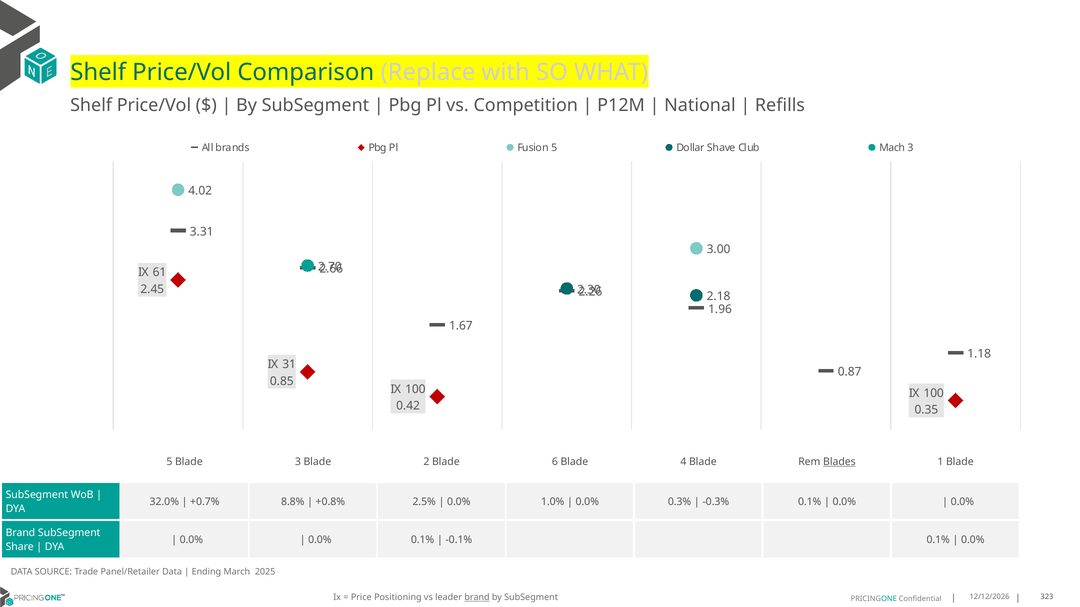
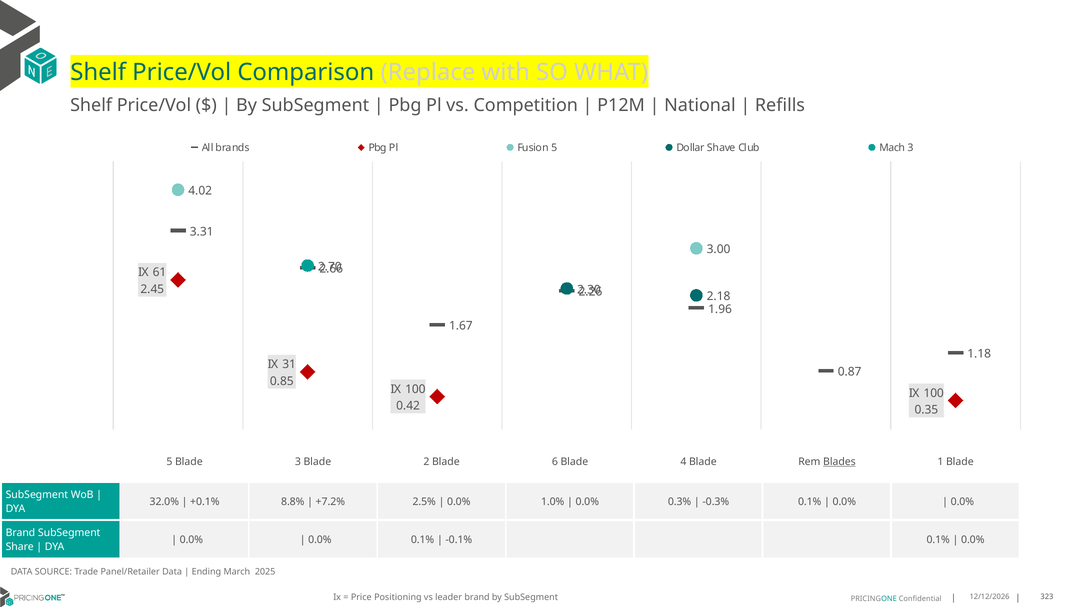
+0.7%: +0.7% -> +0.1%
+0.8%: +0.8% -> +7.2%
brand at (477, 598) underline: present -> none
